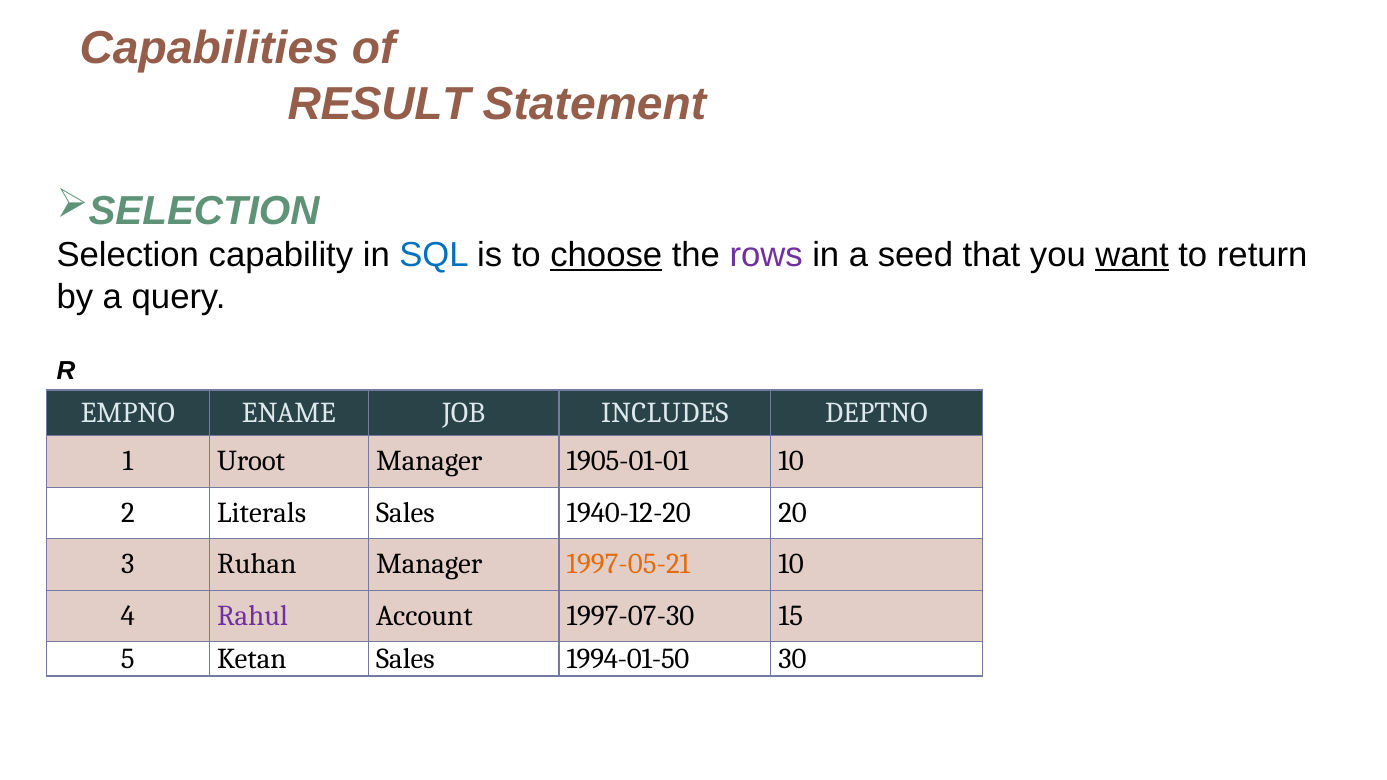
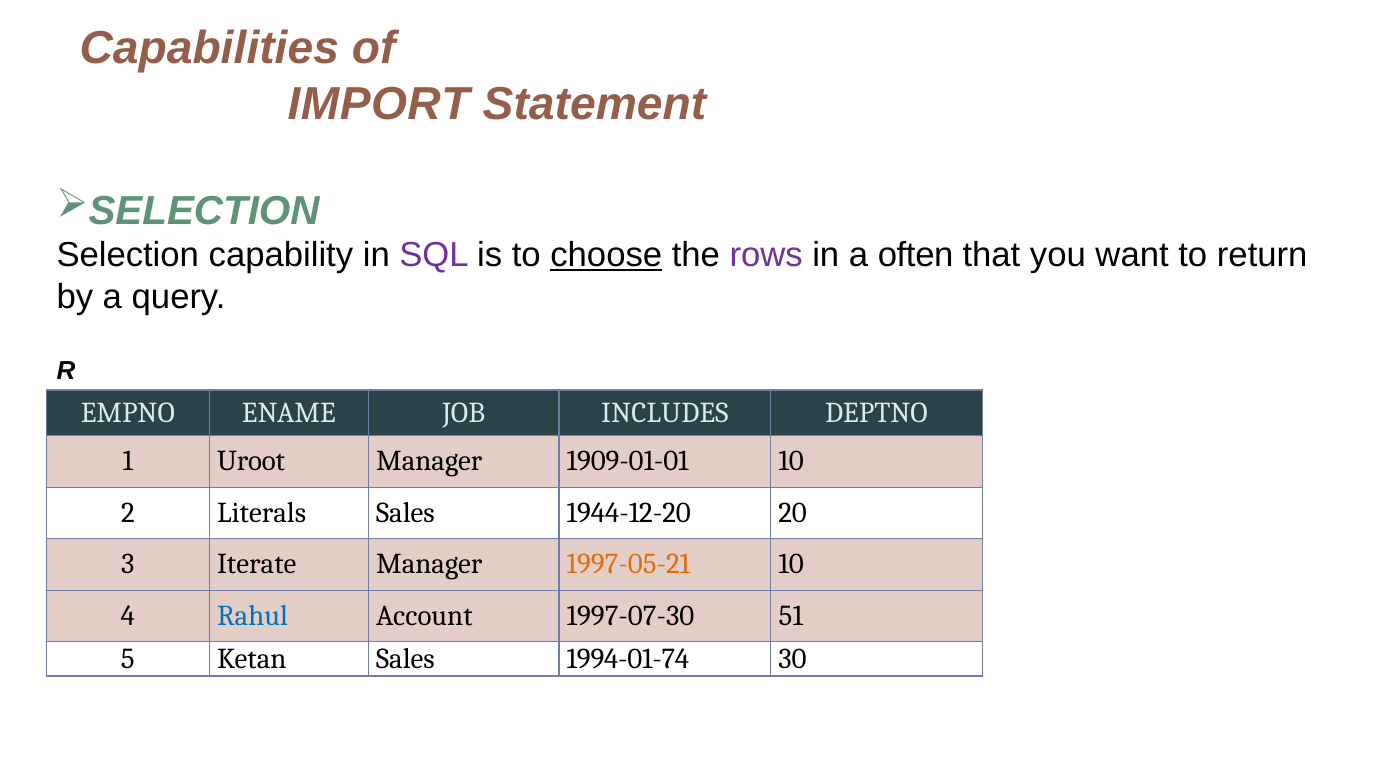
RESULT: RESULT -> IMPORT
SQL colour: blue -> purple
seed: seed -> often
want underline: present -> none
1905-01-01: 1905-01-01 -> 1909-01-01
1940-12-20: 1940-12-20 -> 1944-12-20
Ruhan: Ruhan -> Iterate
Rahul colour: purple -> blue
15: 15 -> 51
1994-01-50: 1994-01-50 -> 1994-01-74
